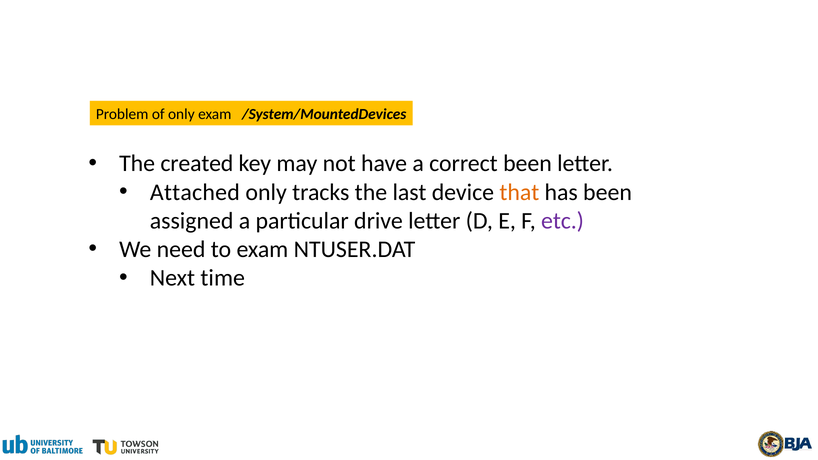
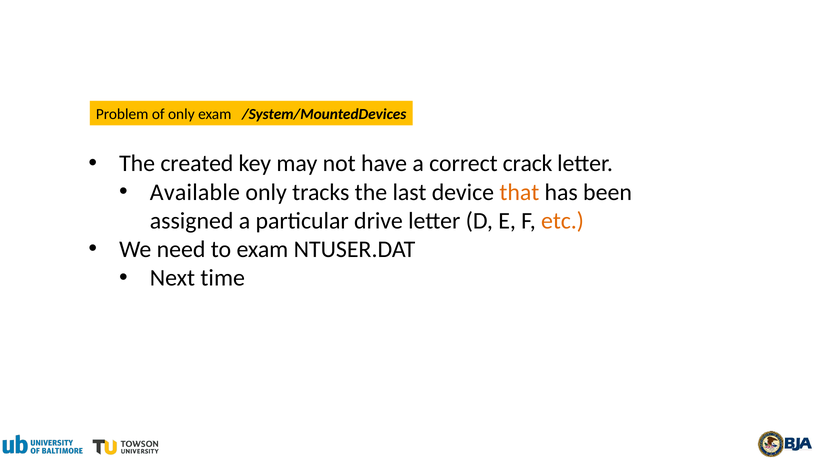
correct been: been -> crack
Attached: Attached -> Available
etc colour: purple -> orange
